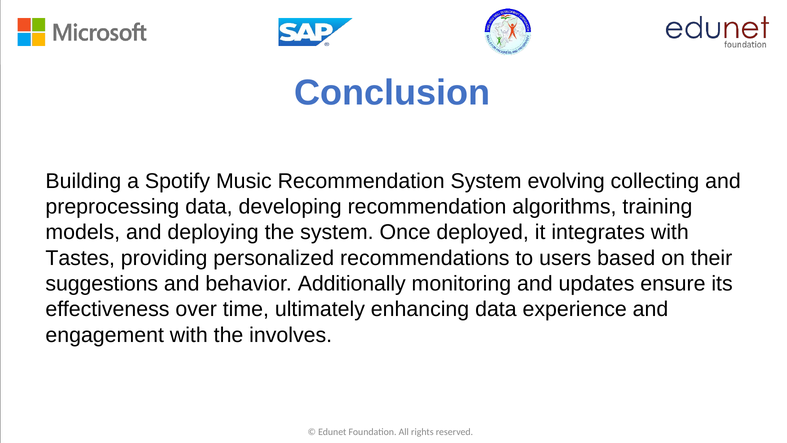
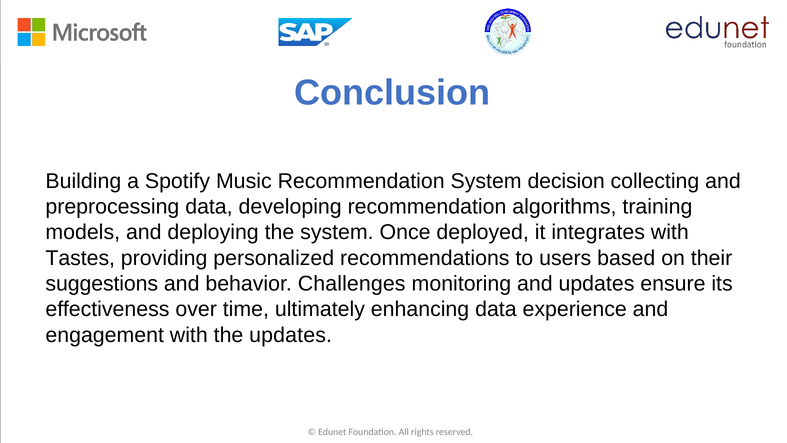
evolving: evolving -> decision
Additionally: Additionally -> Challenges
the involves: involves -> updates
